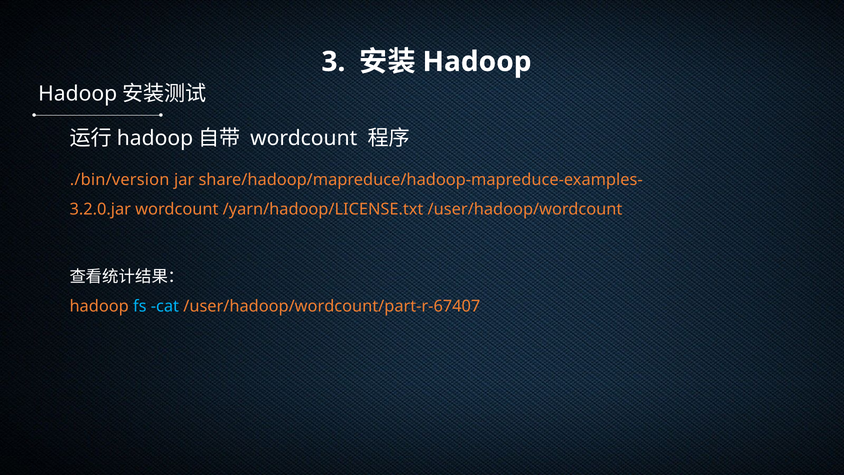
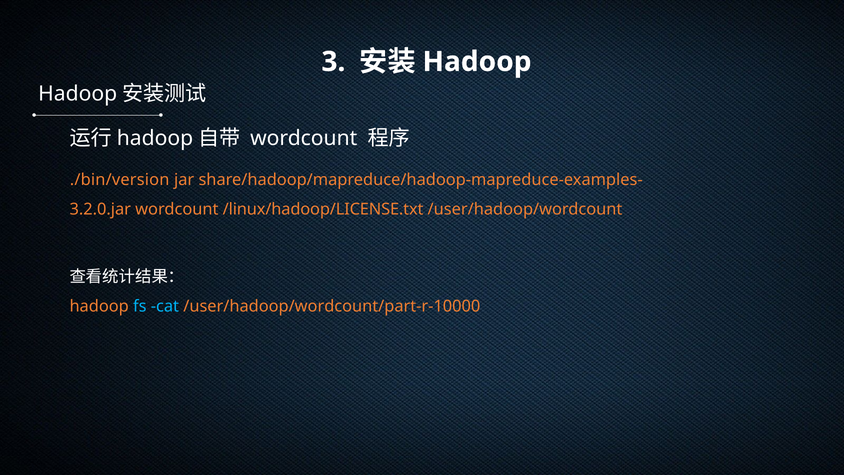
/yarn/hadoop/LICENSE.txt: /yarn/hadoop/LICENSE.txt -> /linux/hadoop/LICENSE.txt
/user/hadoop/wordcount/part-r-67407: /user/hadoop/wordcount/part-r-67407 -> /user/hadoop/wordcount/part-r-10000
